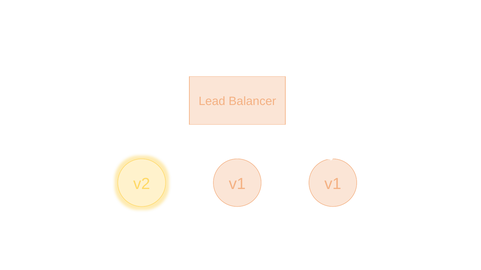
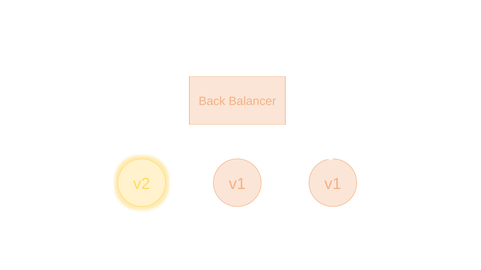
Lead: Lead -> Back
